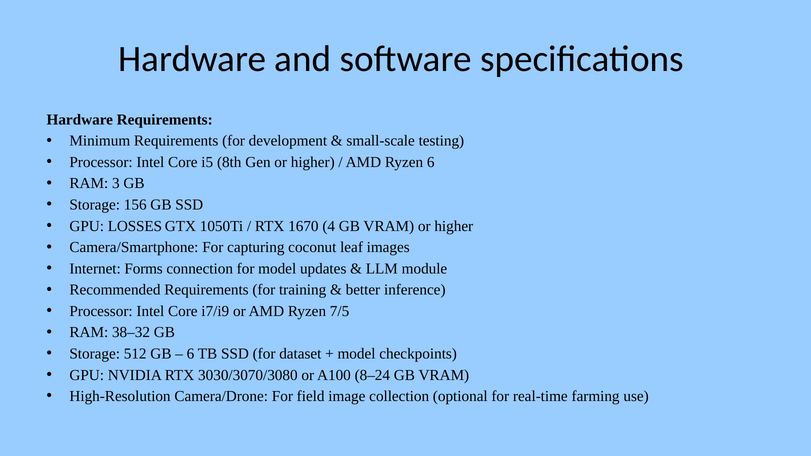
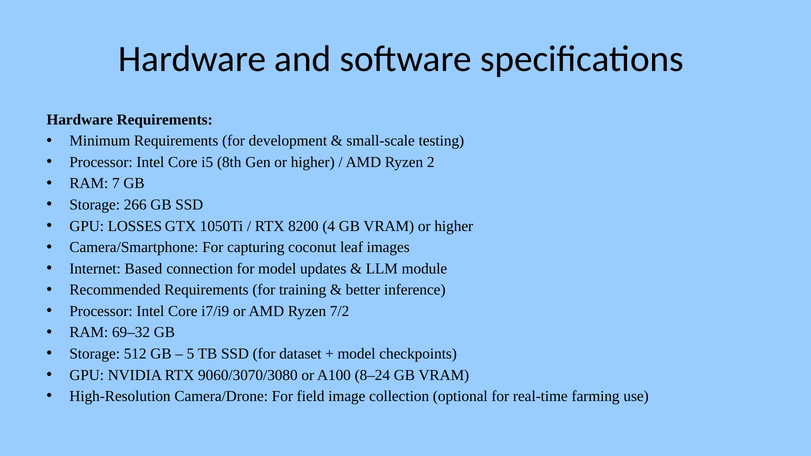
Ryzen 6: 6 -> 2
3: 3 -> 7
156: 156 -> 266
1670: 1670 -> 8200
Forms: Forms -> Based
7/5: 7/5 -> 7/2
38–32: 38–32 -> 69–32
6 at (191, 354): 6 -> 5
3030/3070/3080: 3030/3070/3080 -> 9060/3070/3080
